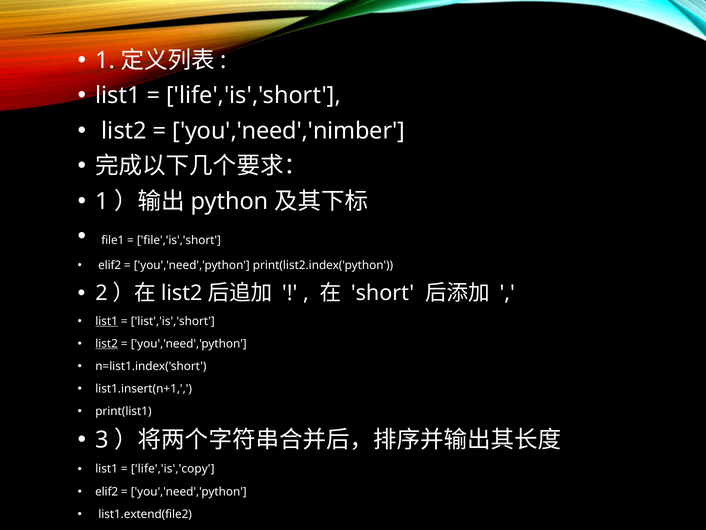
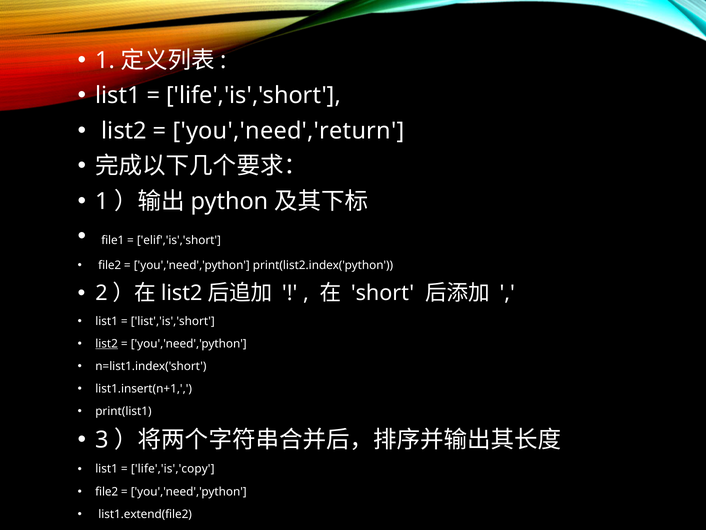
you','need','nimber: you','need','nimber -> you','need','return
file','is','short: file','is','short -> elif','is','short
elif2 at (110, 265): elif2 -> file2
list1 at (107, 321) underline: present -> none
elif2 at (107, 491): elif2 -> file2
